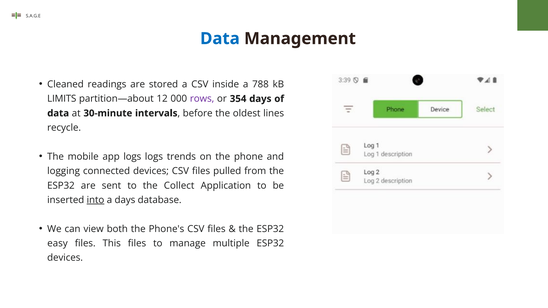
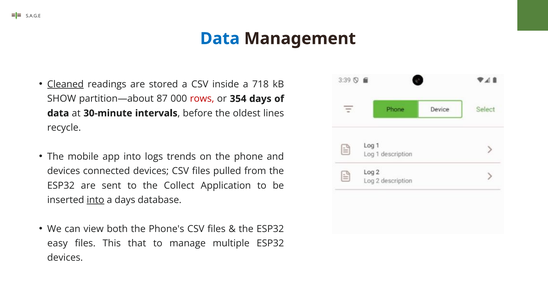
Cleaned underline: none -> present
788: 788 -> 718
LIMITS: LIMITS -> SHOW
12: 12 -> 87
rows colour: purple -> red
app logs: logs -> into
logging at (64, 171): logging -> devices
This files: files -> that
